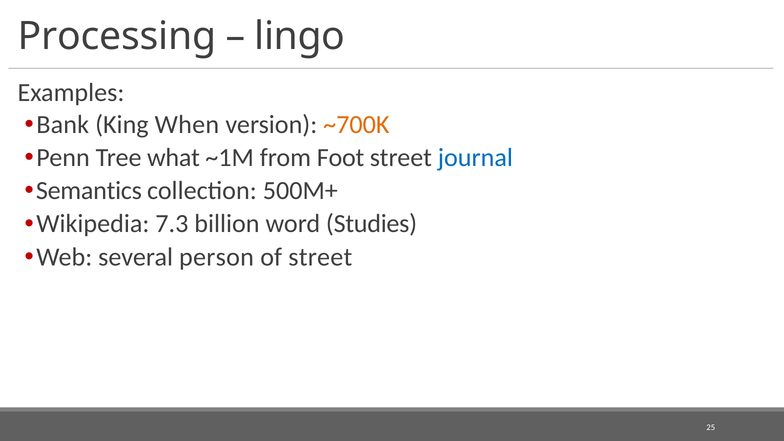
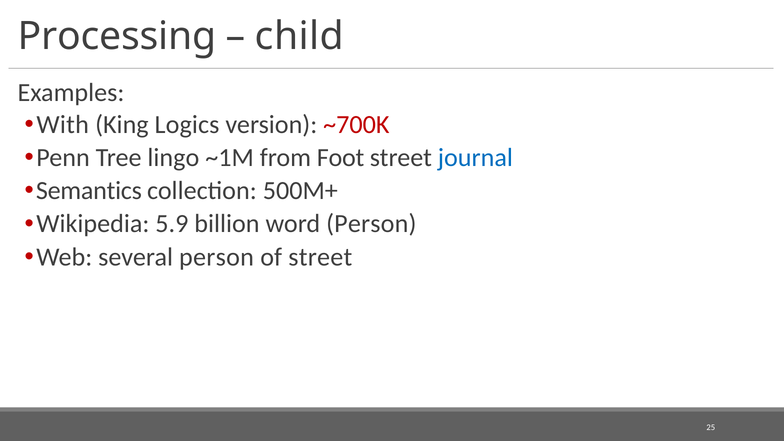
lingo: lingo -> child
Bank: Bank -> With
When: When -> Logics
~700K colour: orange -> red
what: what -> lingo
7.3: 7.3 -> 5.9
word Studies: Studies -> Person
